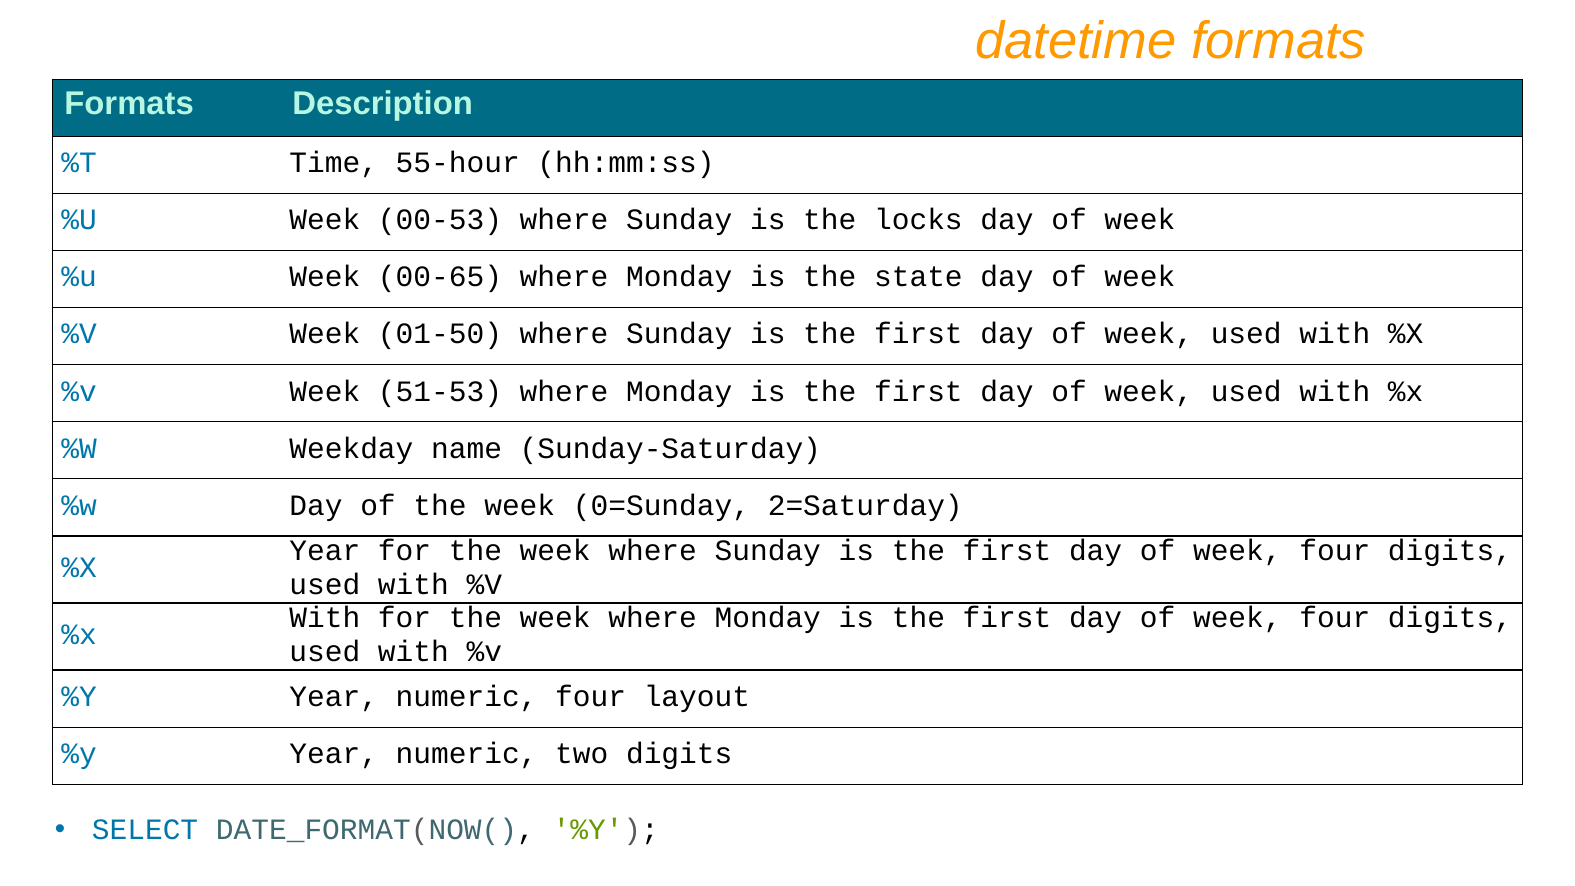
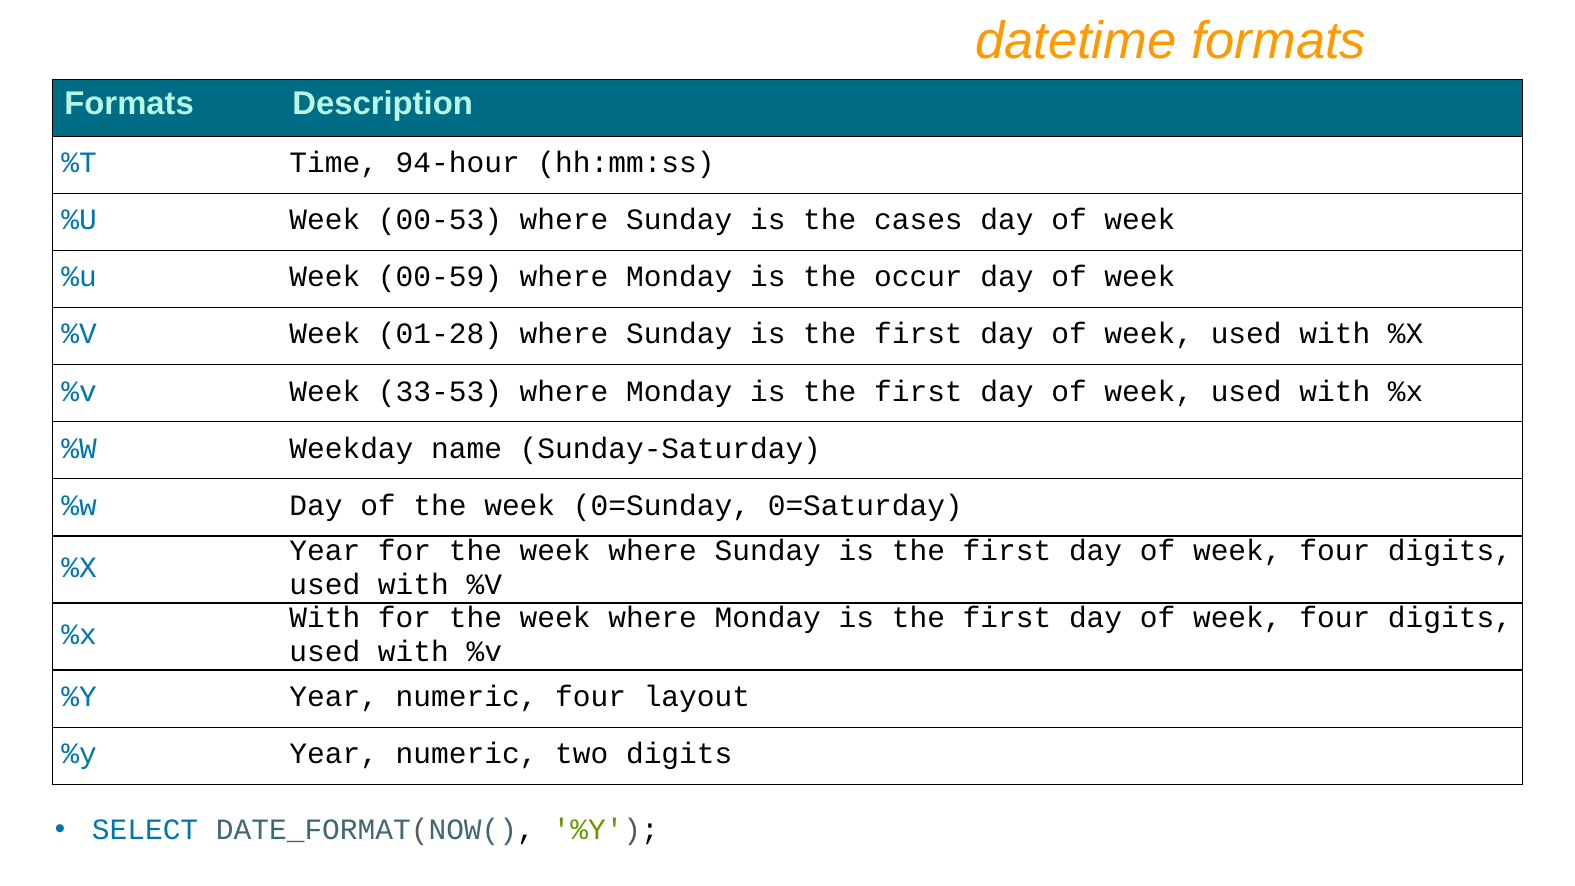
55-hour: 55-hour -> 94-hour
locks: locks -> cases
00-65: 00-65 -> 00-59
state: state -> occur
01-50: 01-50 -> 01-28
51-53: 51-53 -> 33-53
2=Saturday: 2=Saturday -> 0=Saturday
